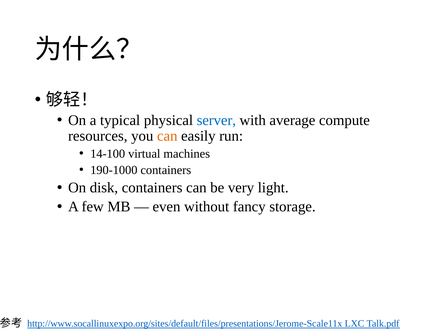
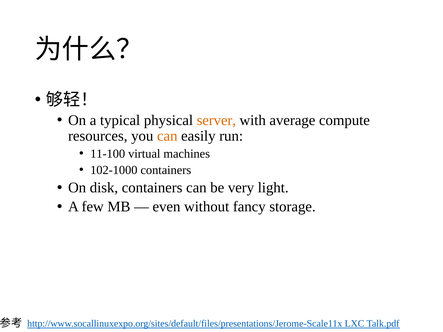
server colour: blue -> orange
14-100: 14-100 -> 11-100
190-1000: 190-1000 -> 102-1000
